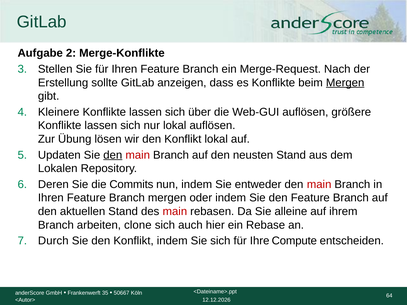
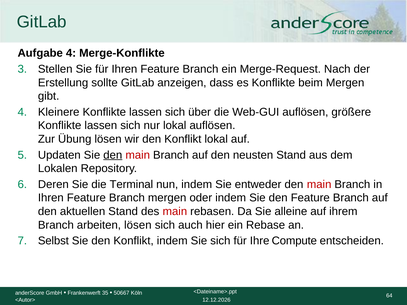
Aufgabe 2: 2 -> 4
Mergen at (345, 83) underline: present -> none
Commits: Commits -> Terminal
arbeiten clone: clone -> lösen
Durch: Durch -> Selbst
